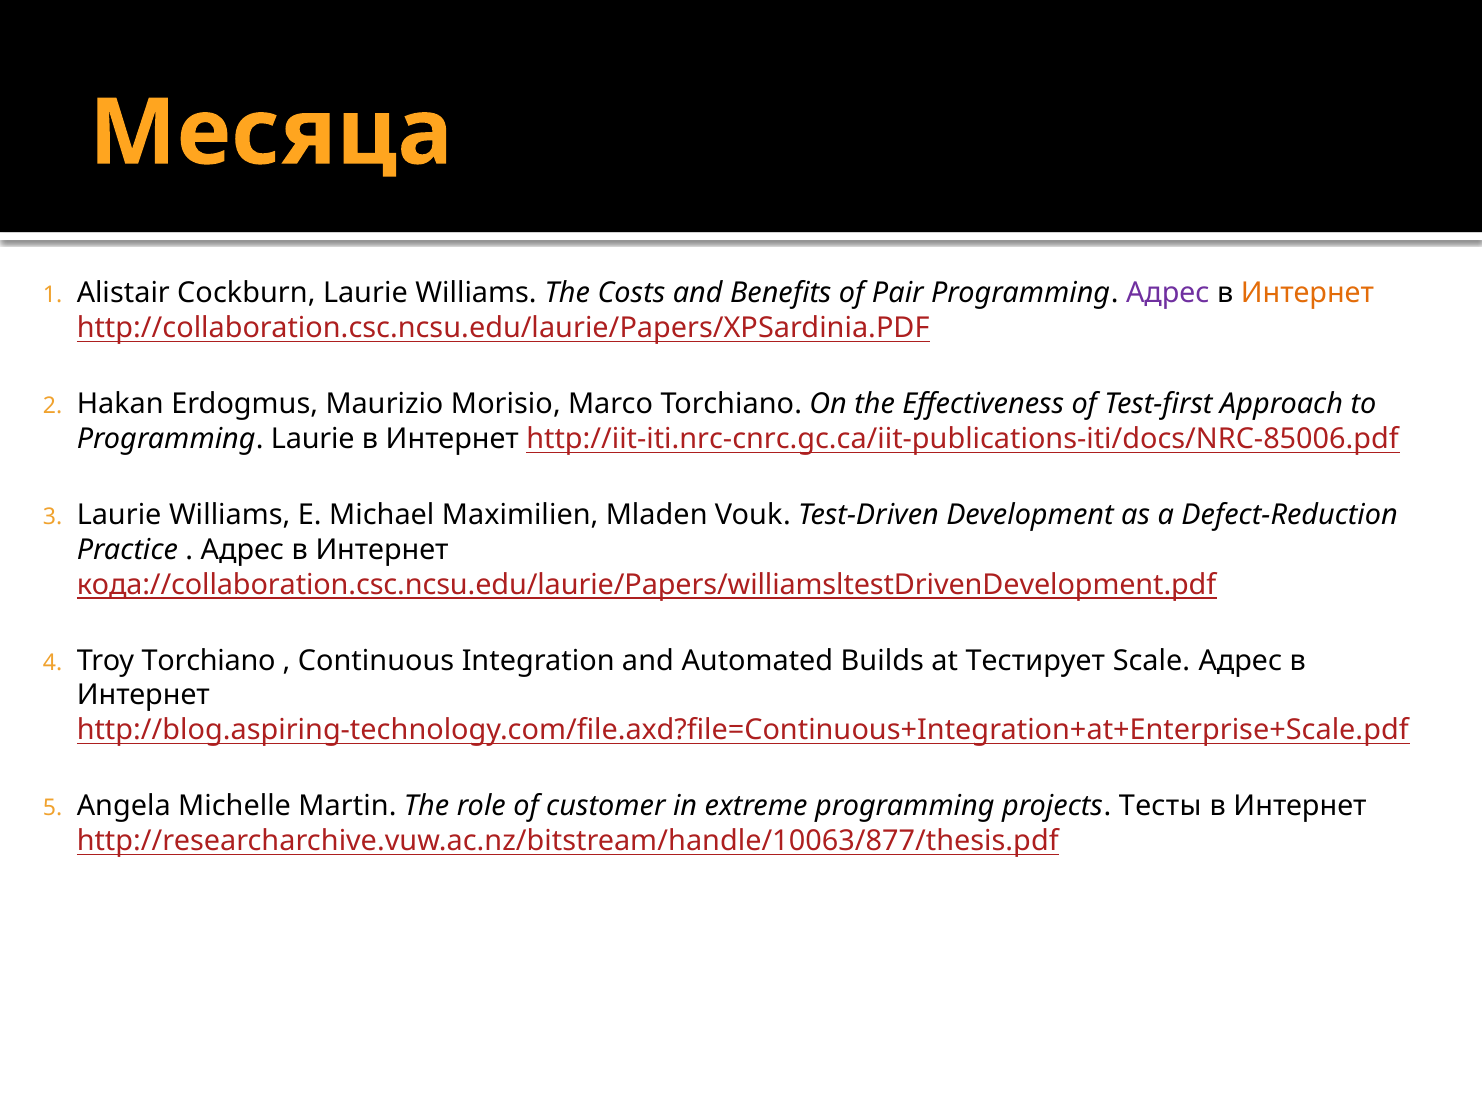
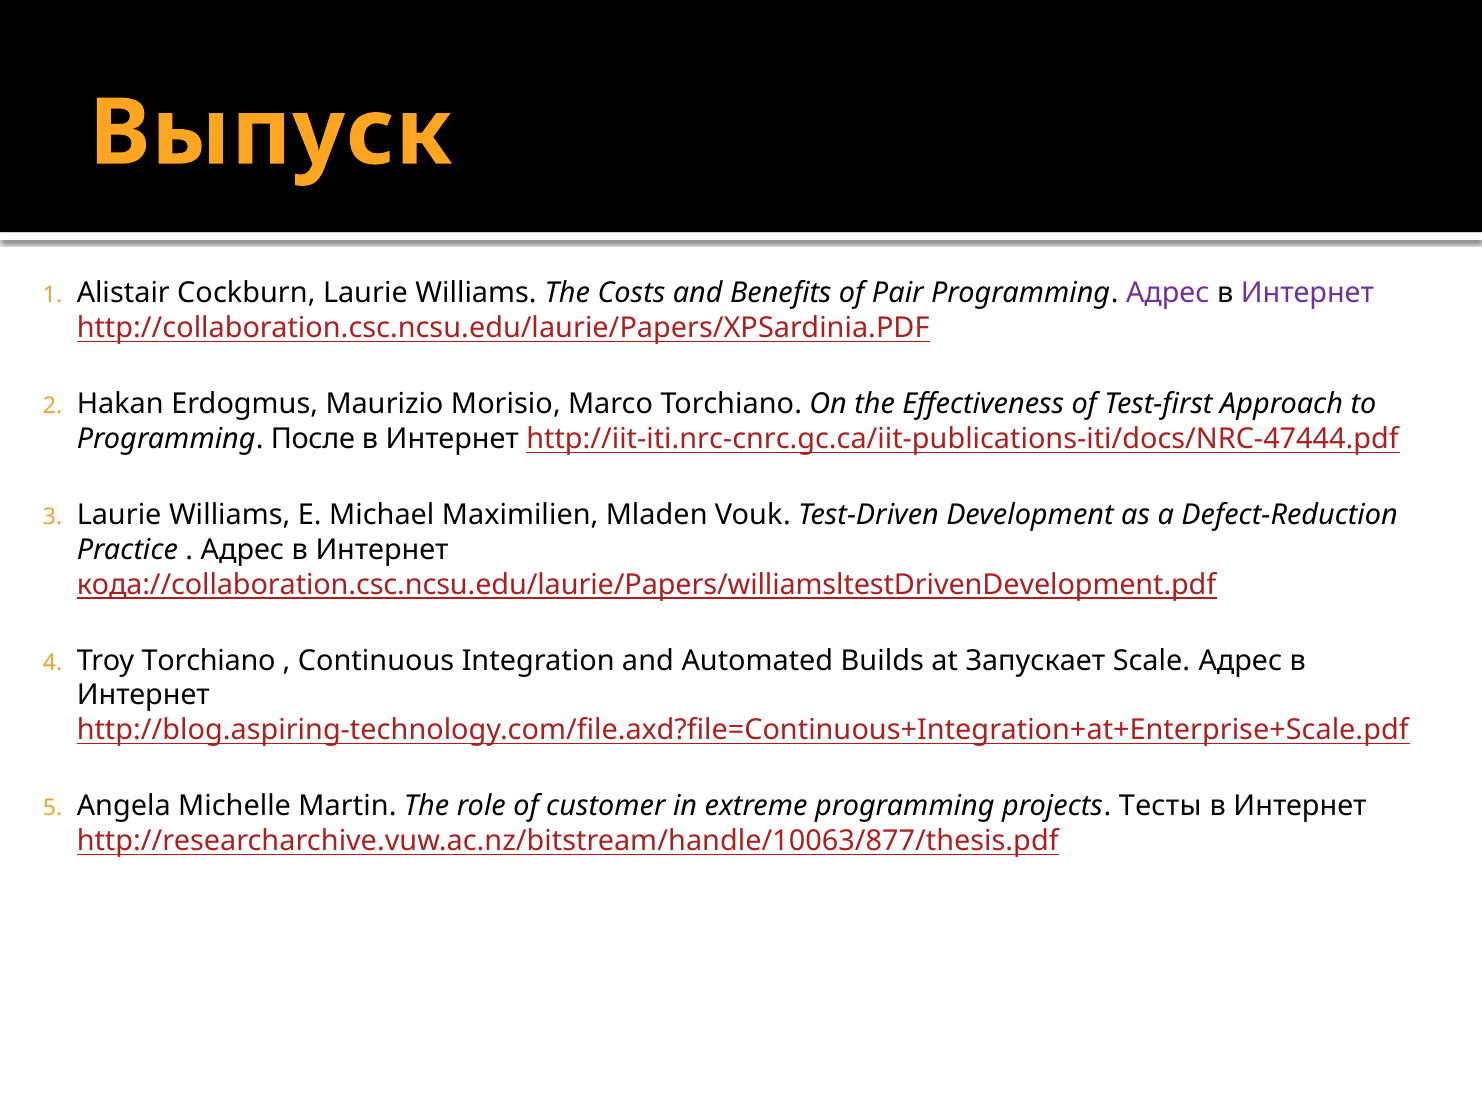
Месяца: Месяца -> Выпуск
Интернет at (1307, 294) colour: orange -> purple
Programming Laurie: Laurie -> После
http://iit-iti.nrc-cnrc.gc.ca/iit-publications-iti/docs/NRC-85006.pdf: http://iit-iti.nrc-cnrc.gc.ca/iit-publications-iti/docs/NRC-85006.pdf -> http://iit-iti.nrc-cnrc.gc.ca/iit-publications-iti/docs/NRC-47444.pdf
Тестирует: Тестирует -> Запускает
